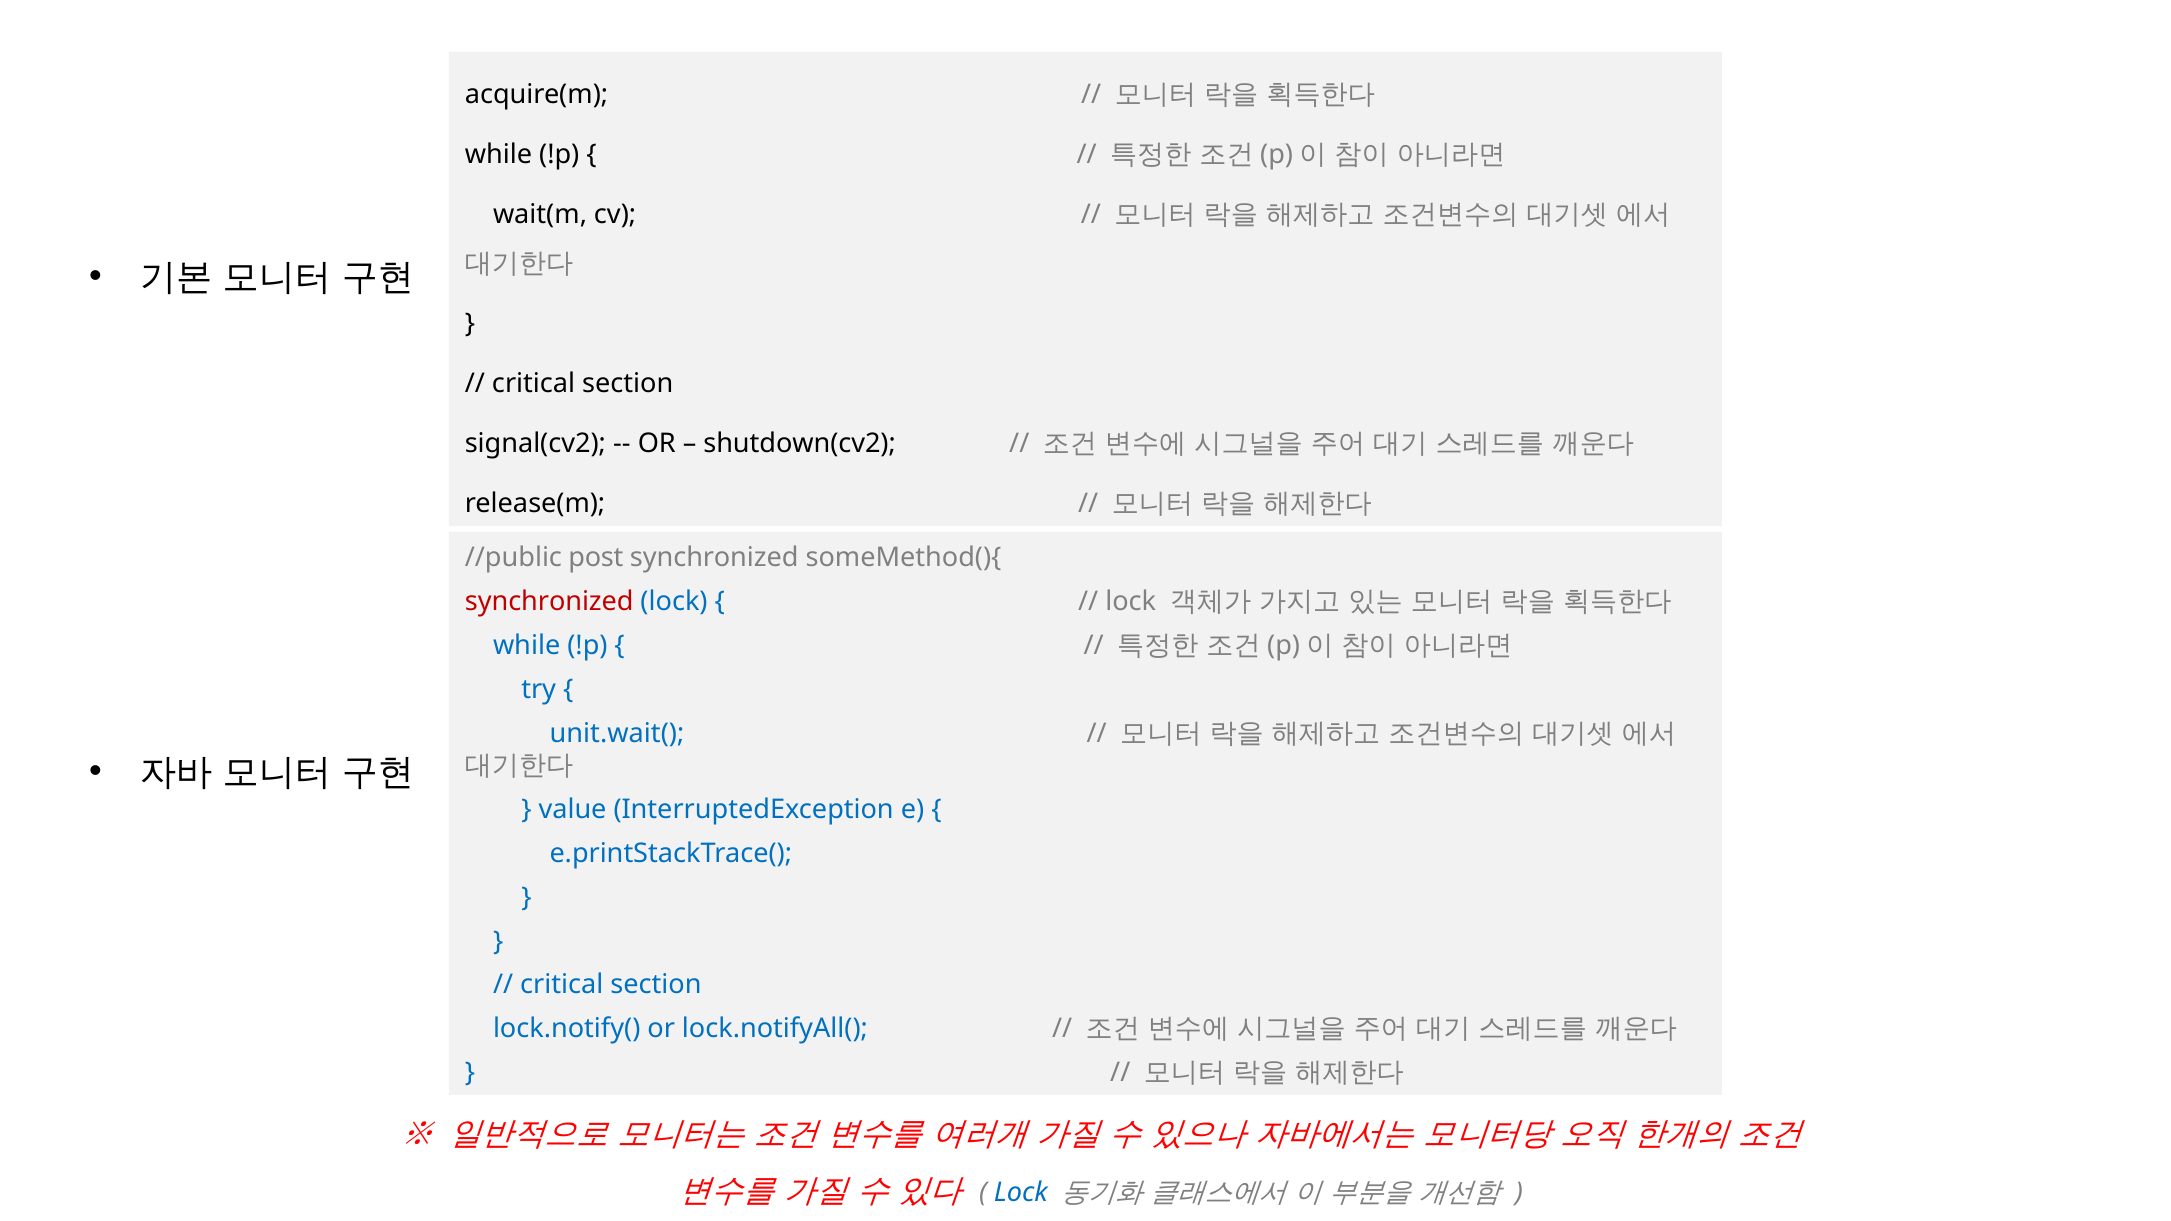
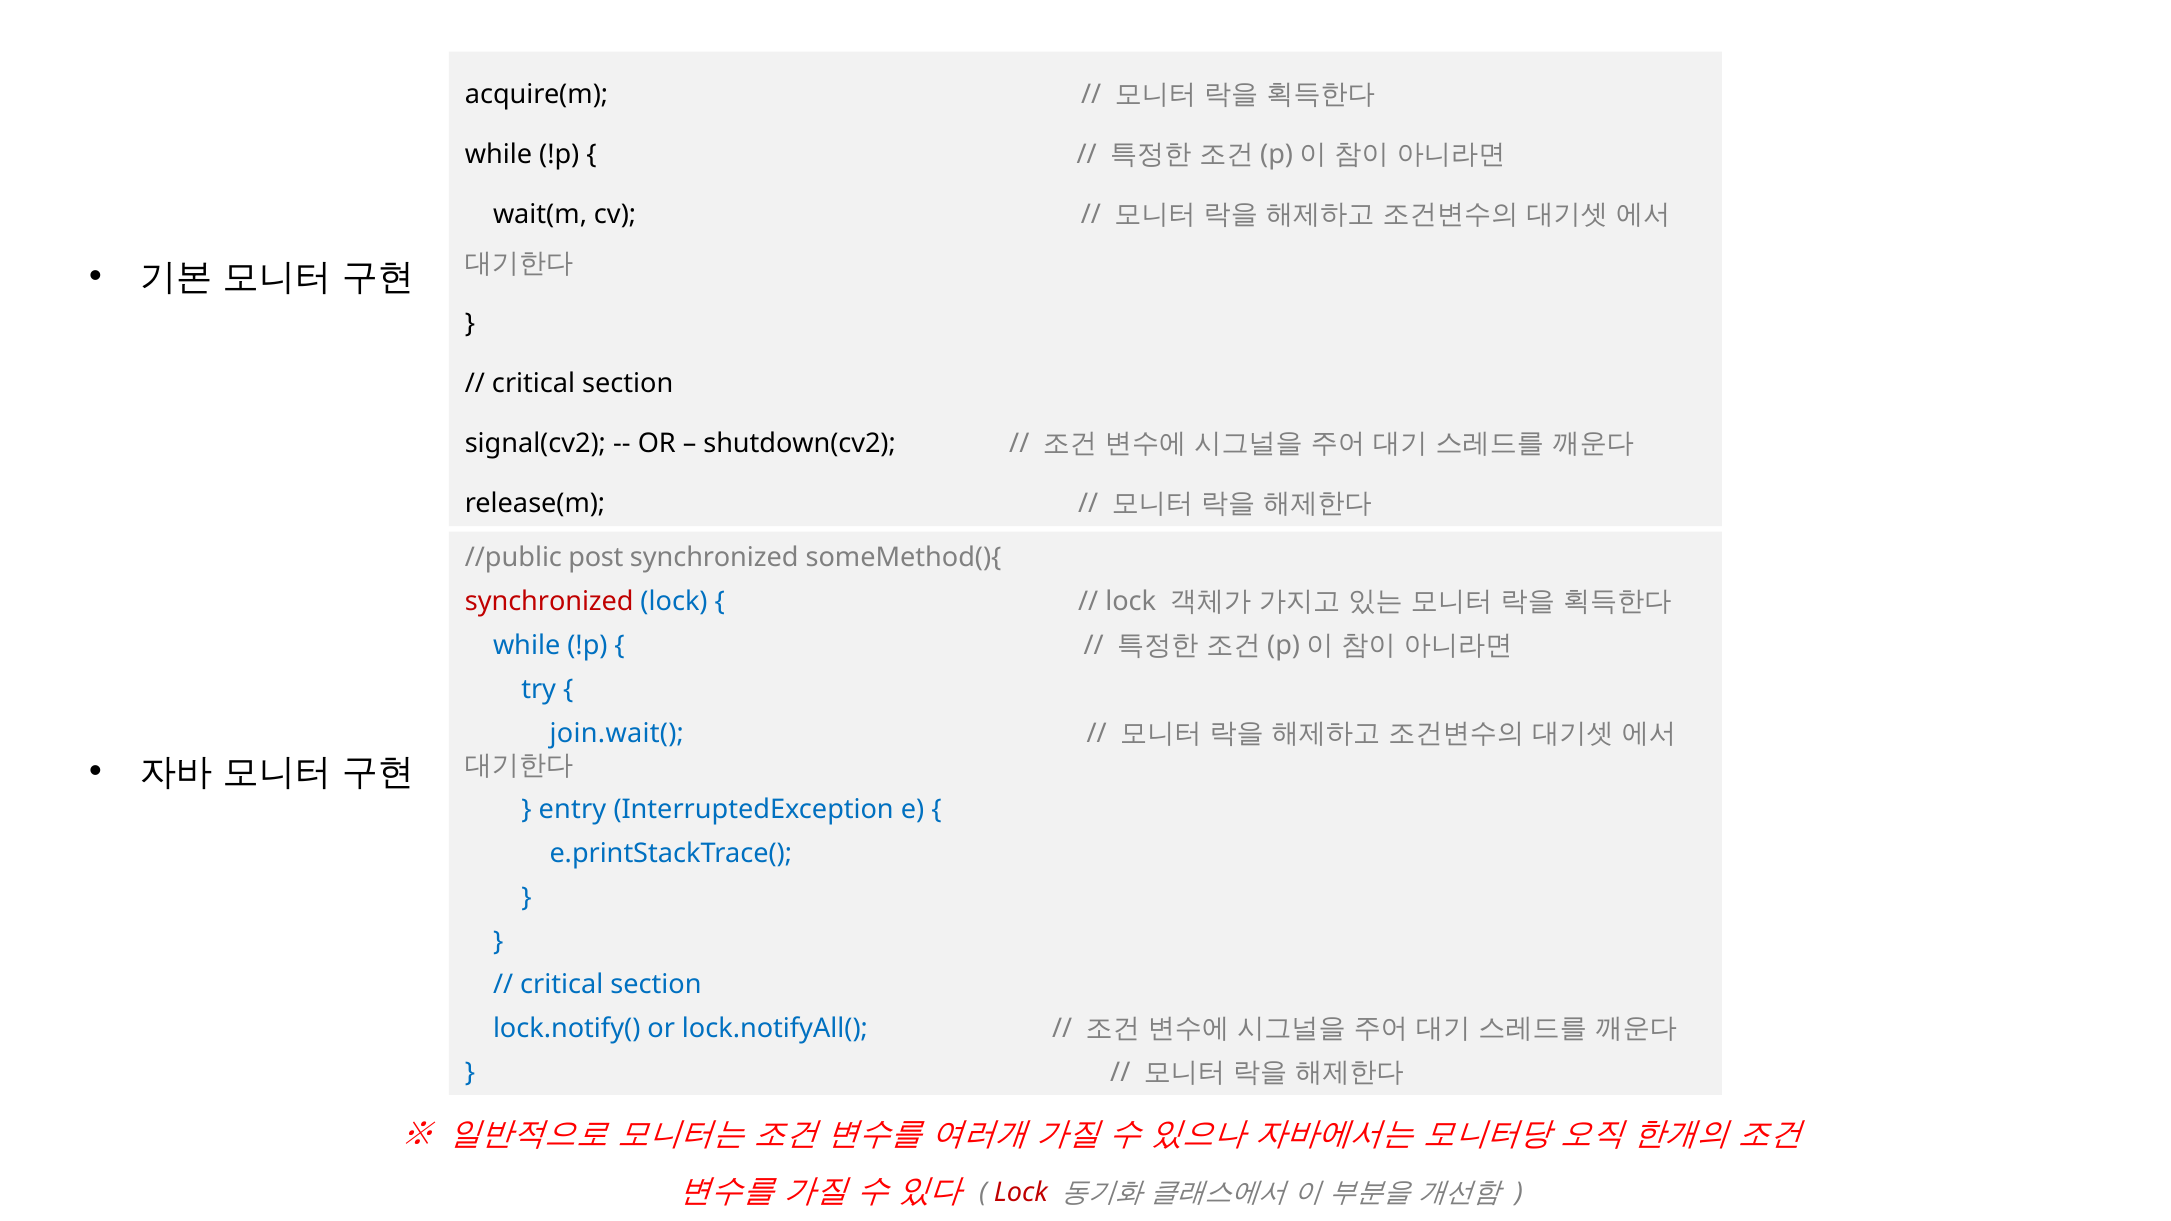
unit.wait(: unit.wait( -> join.wait(
value: value -> entry
Lock at (1021, 1193) colour: blue -> red
